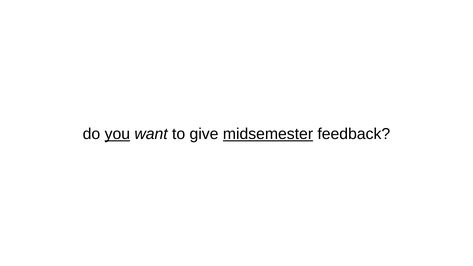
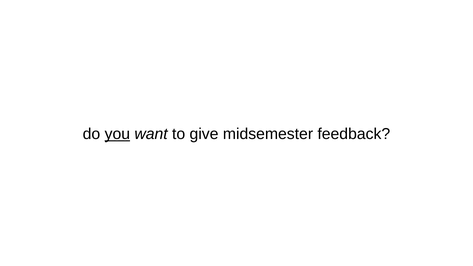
midsemester underline: present -> none
